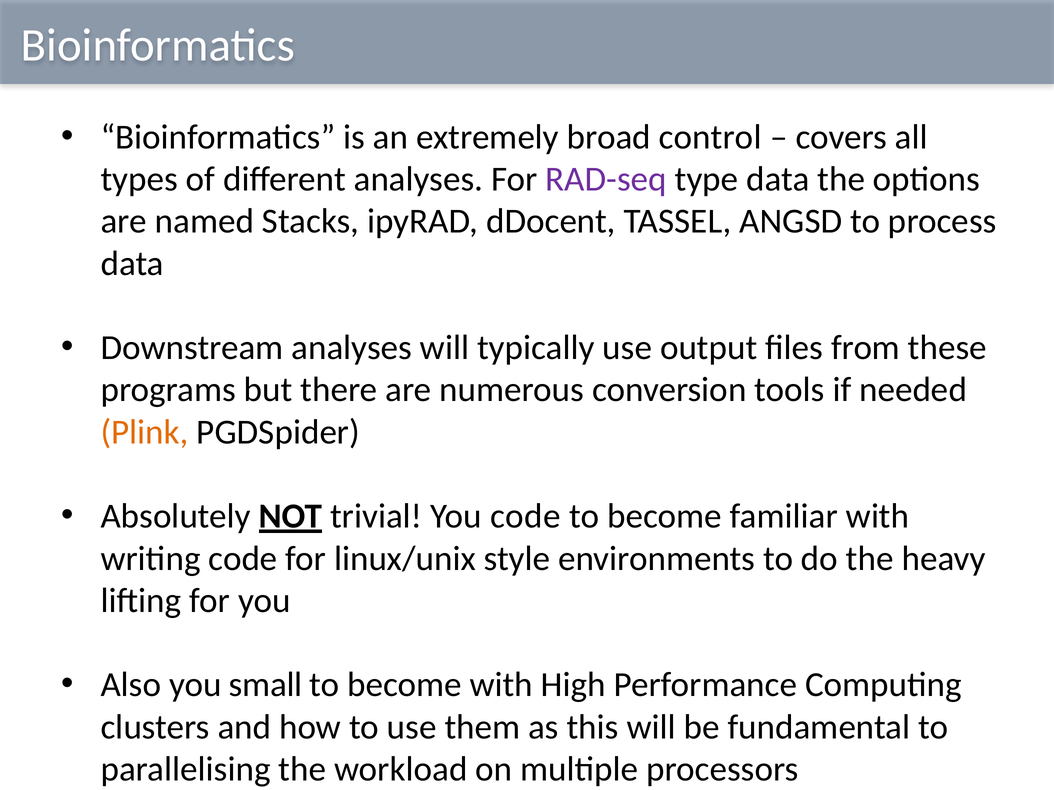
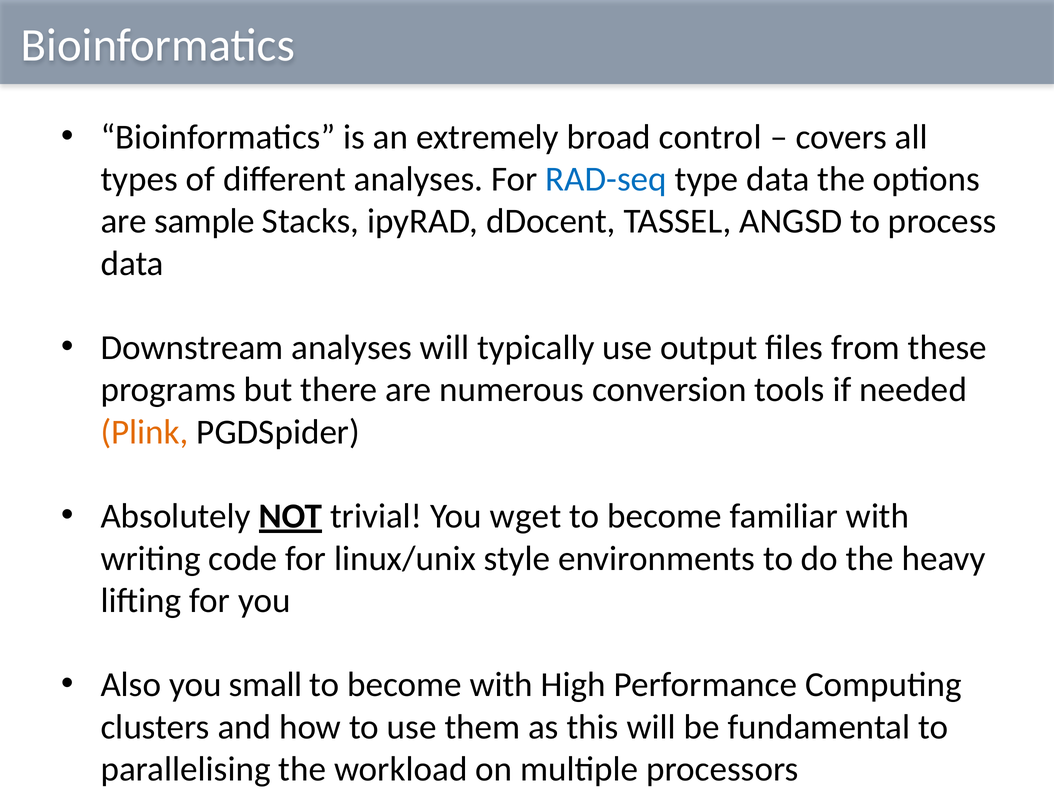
RAD-seq colour: purple -> blue
named: named -> sample
You code: code -> wget
